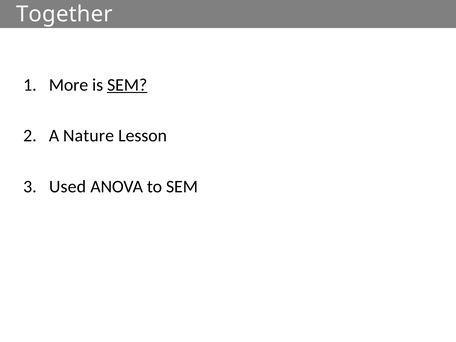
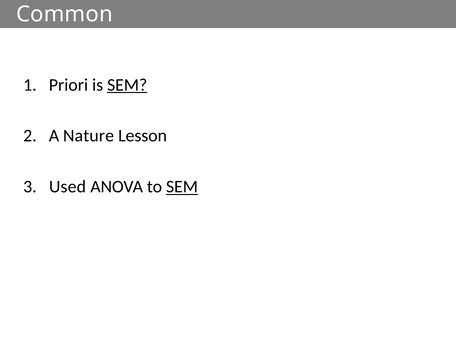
Together: Together -> Common
More: More -> Priori
SEM at (182, 187) underline: none -> present
